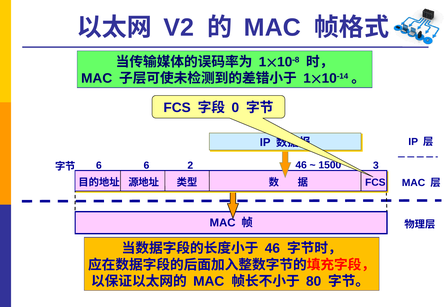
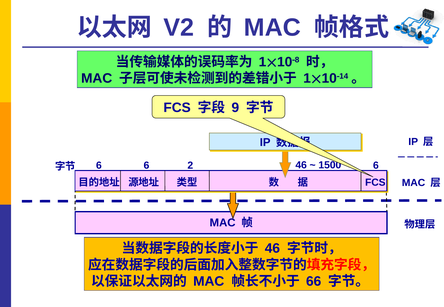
0: 0 -> 9
3 at (376, 166): 3 -> 6
80: 80 -> 66
